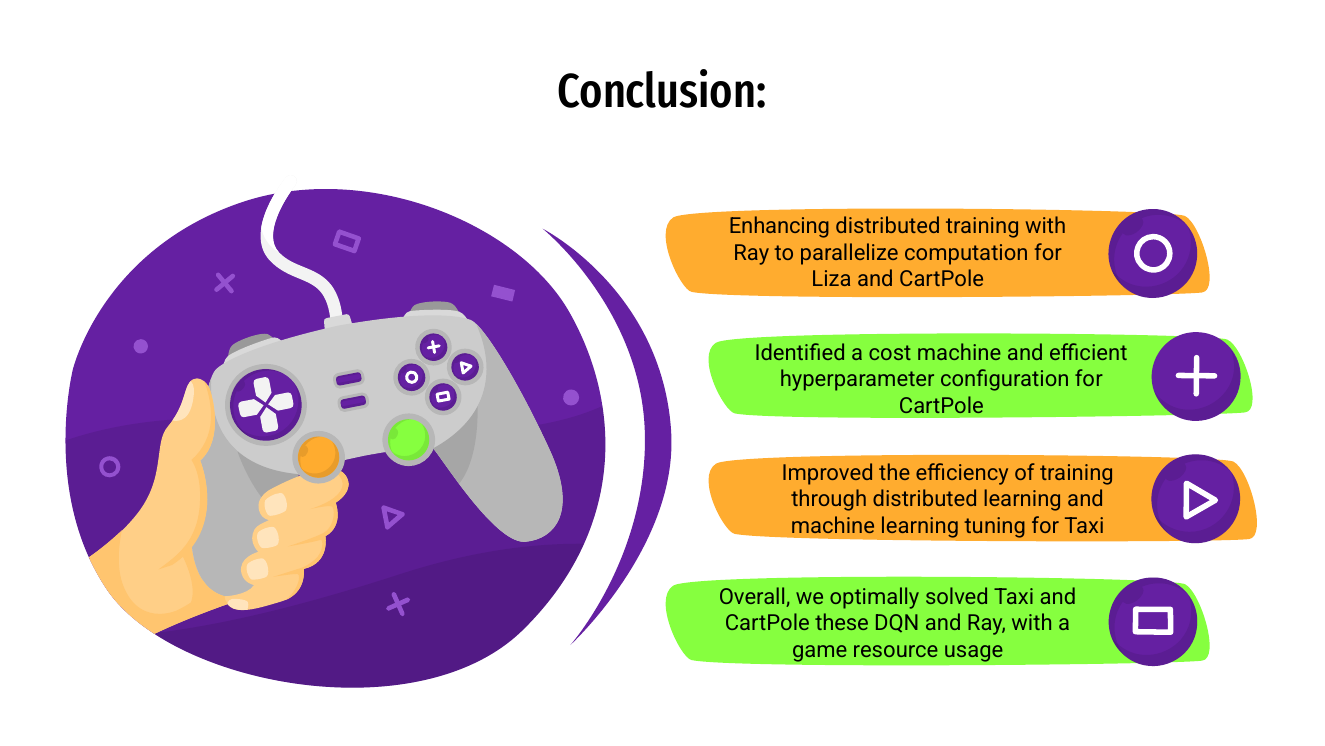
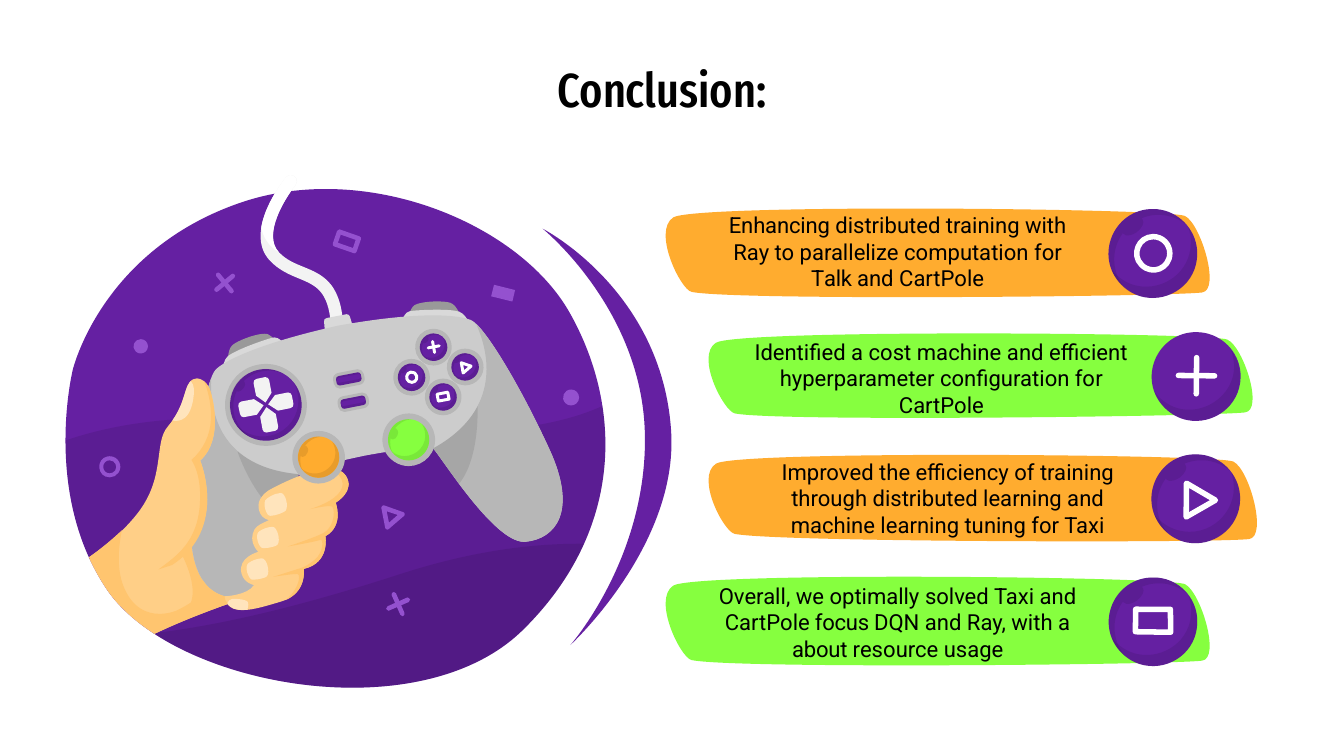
Liza: Liza -> Talk
these: these -> focus
game: game -> about
